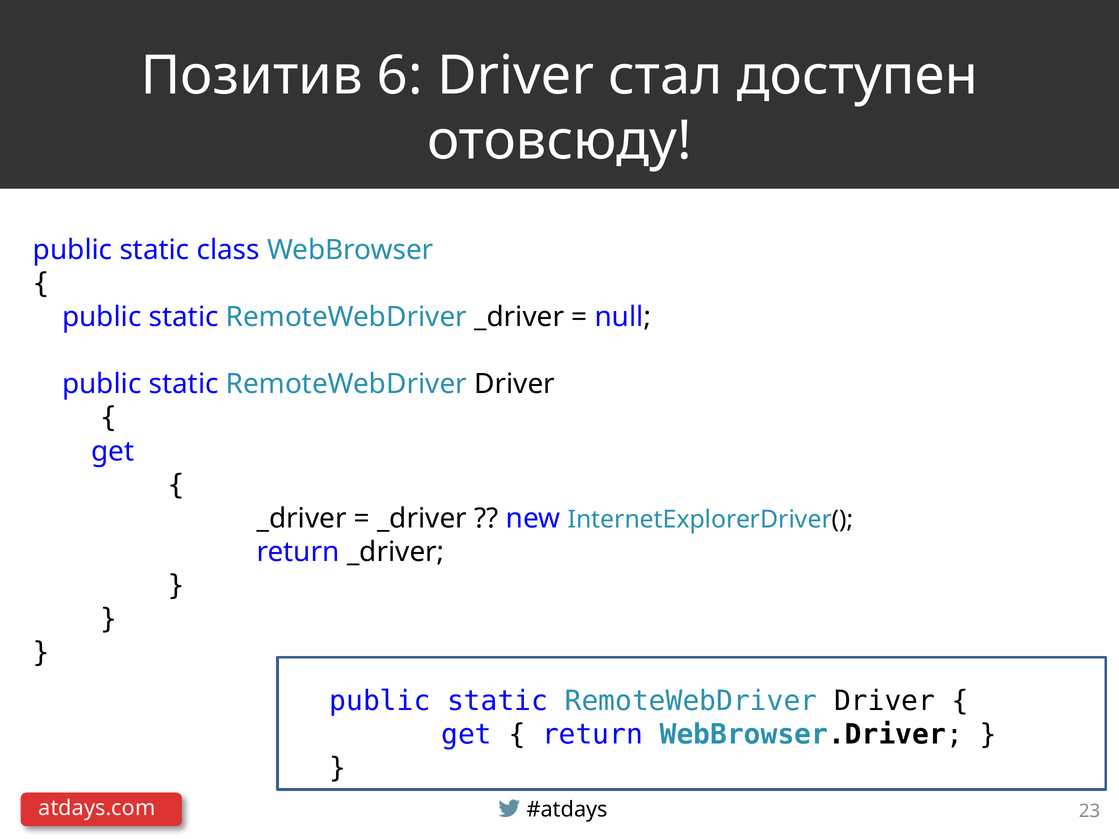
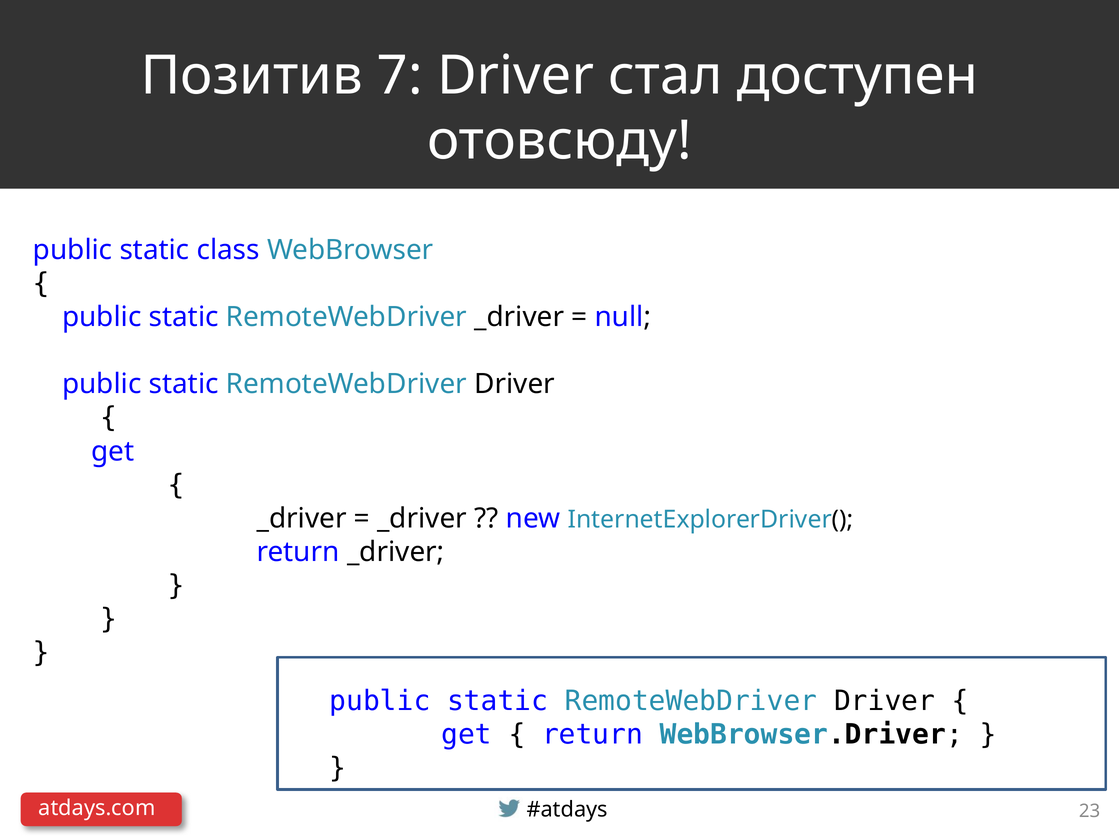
6: 6 -> 7
